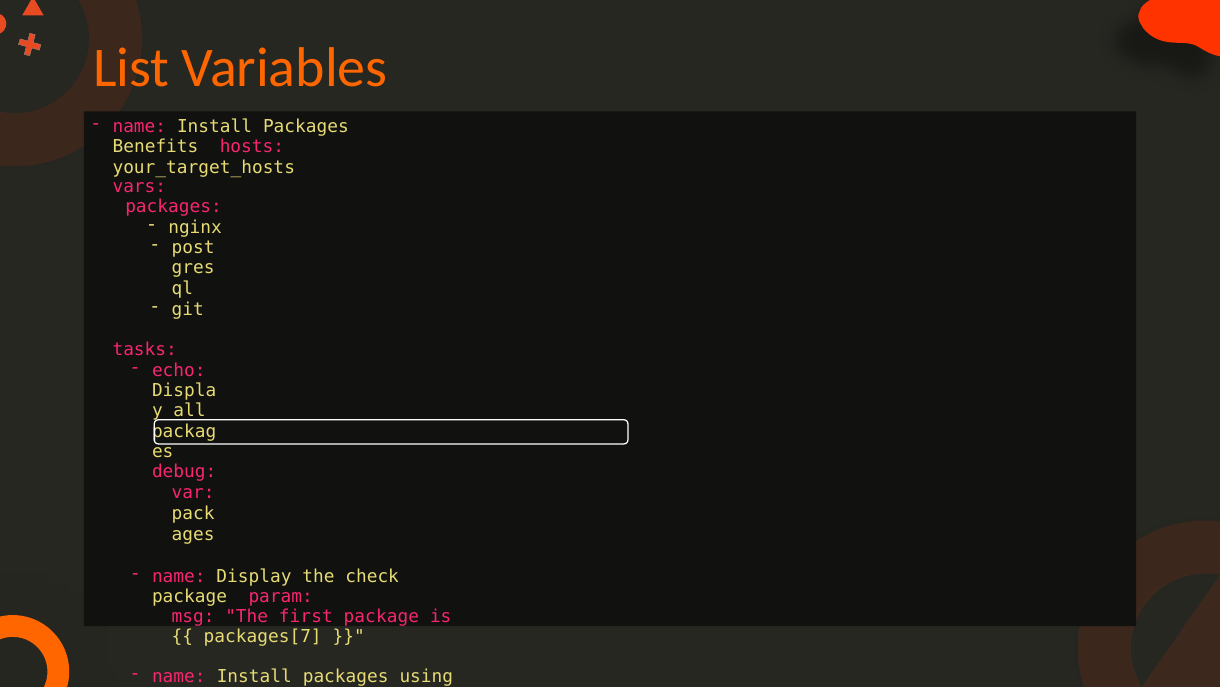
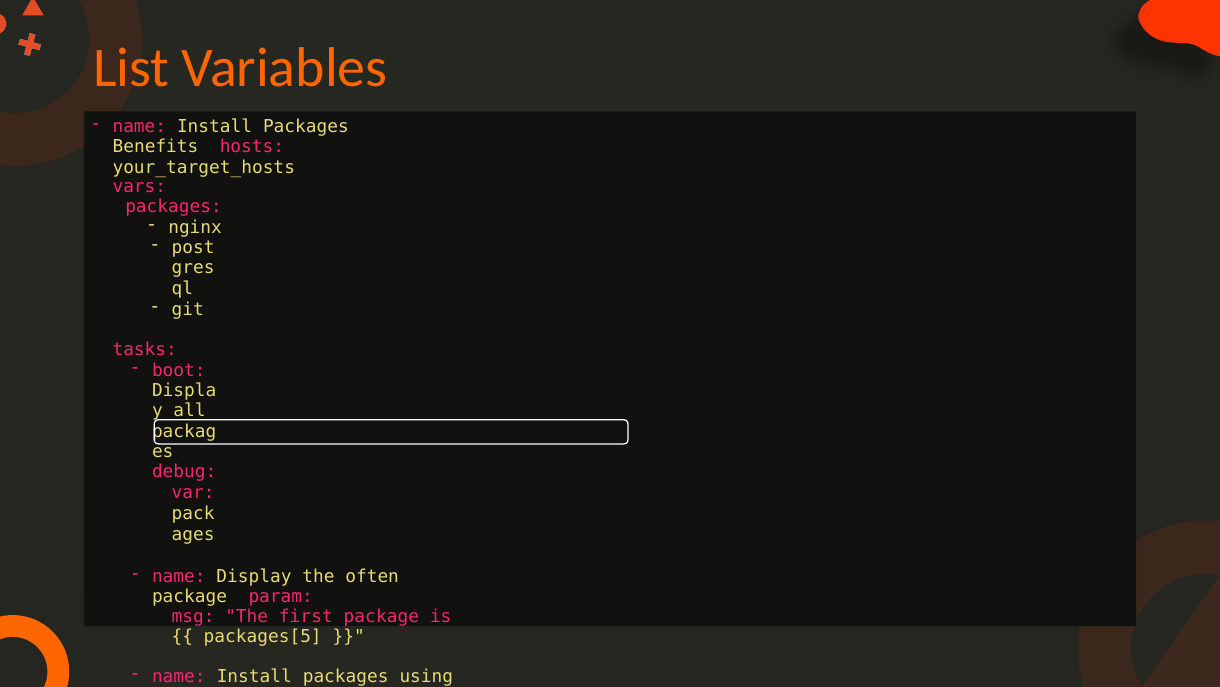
echo: echo -> boot
check: check -> often
packages[7: packages[7 -> packages[5
